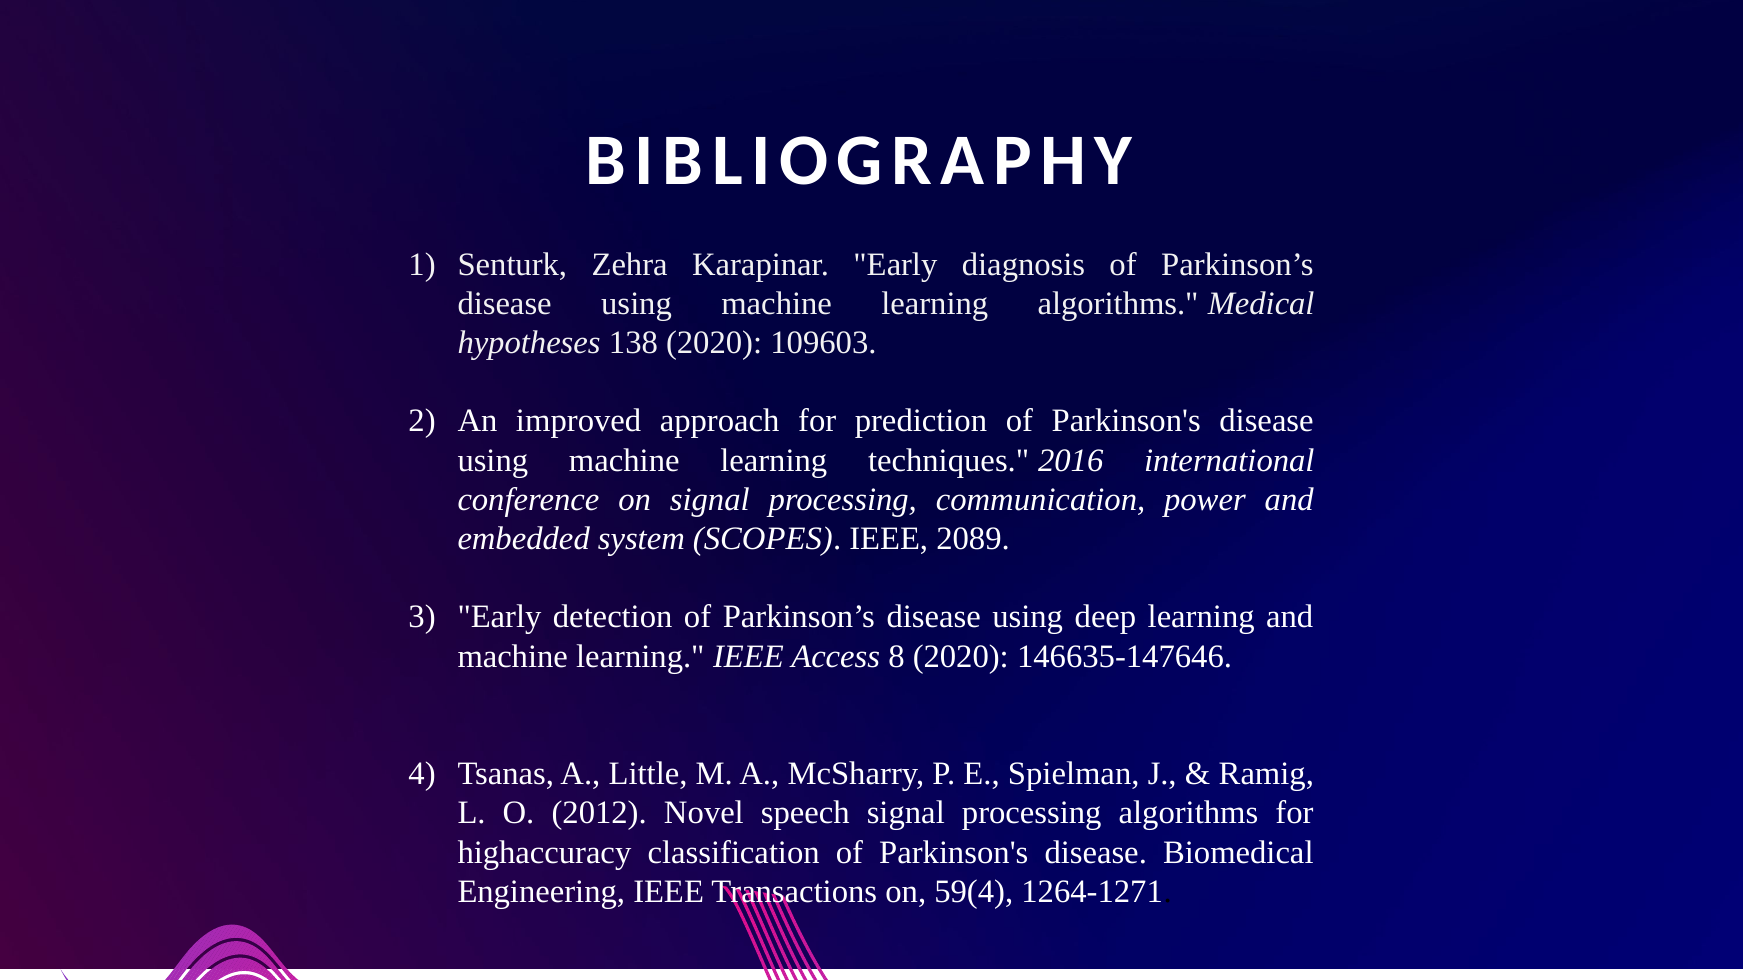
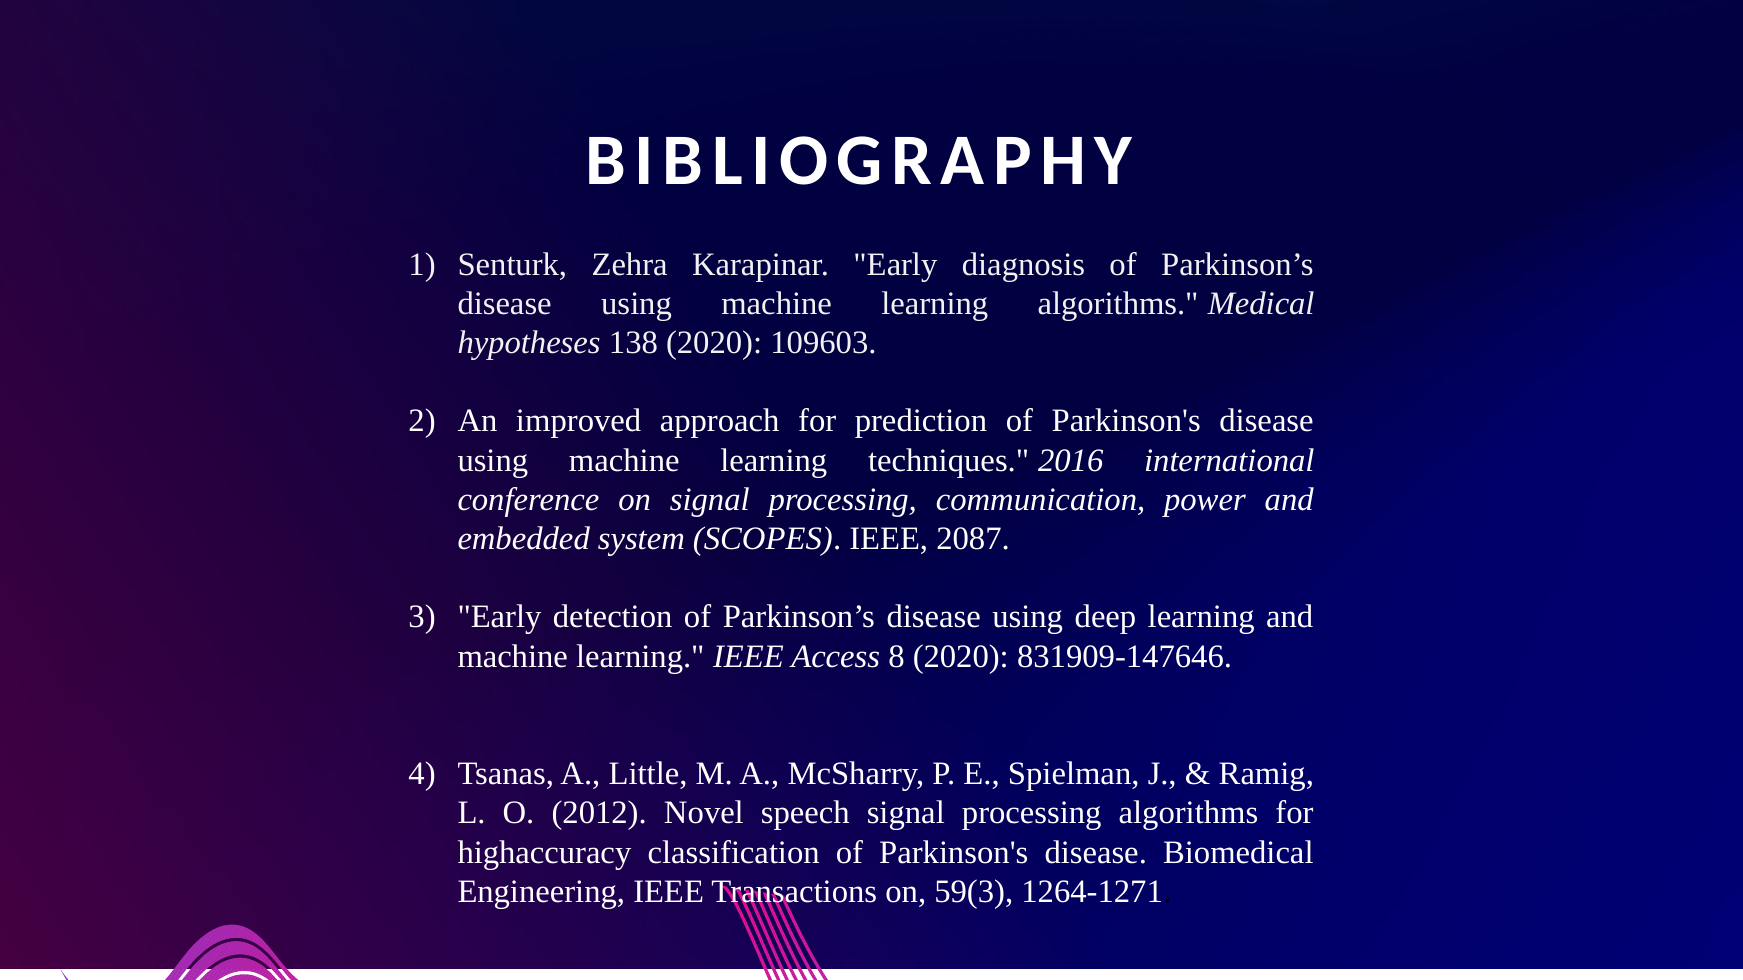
2089: 2089 -> 2087
146635-147646: 146635-147646 -> 831909-147646
59(4: 59(4 -> 59(3
